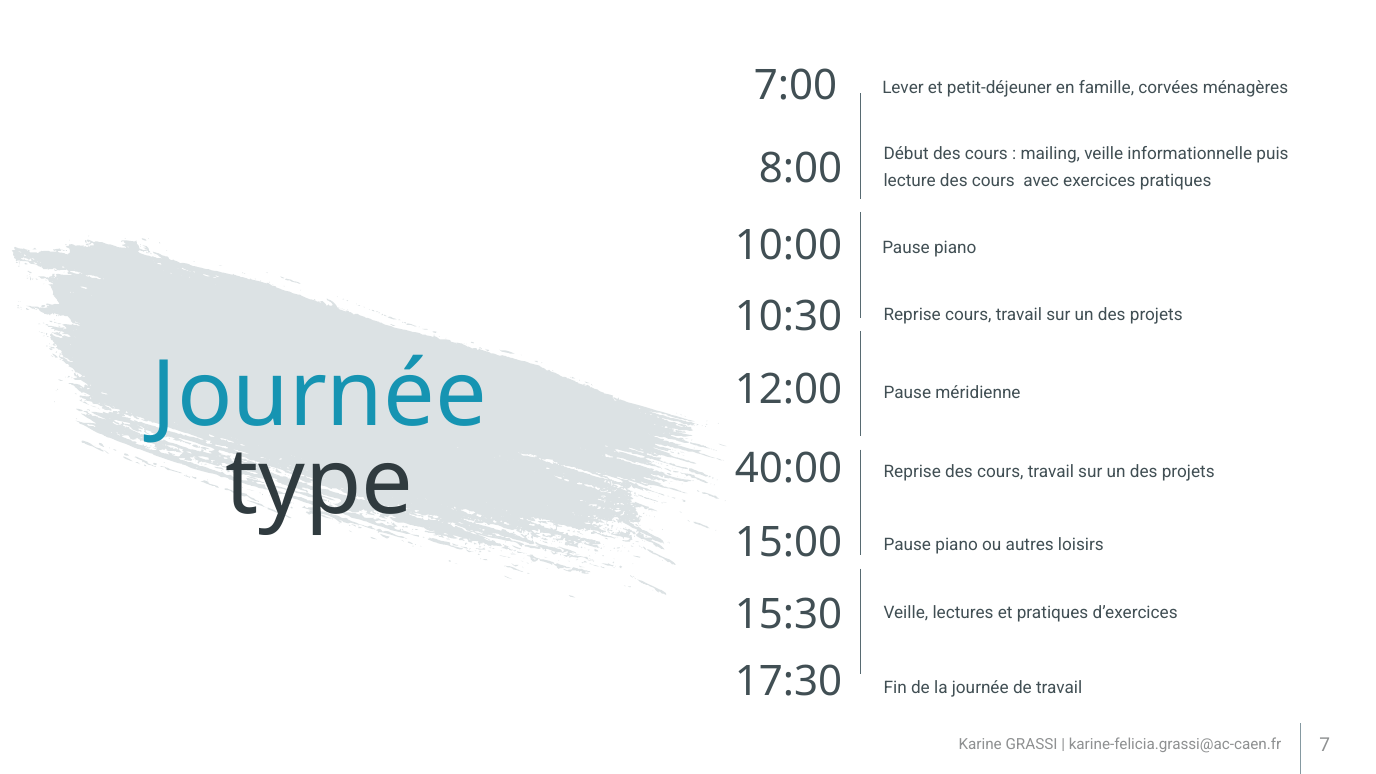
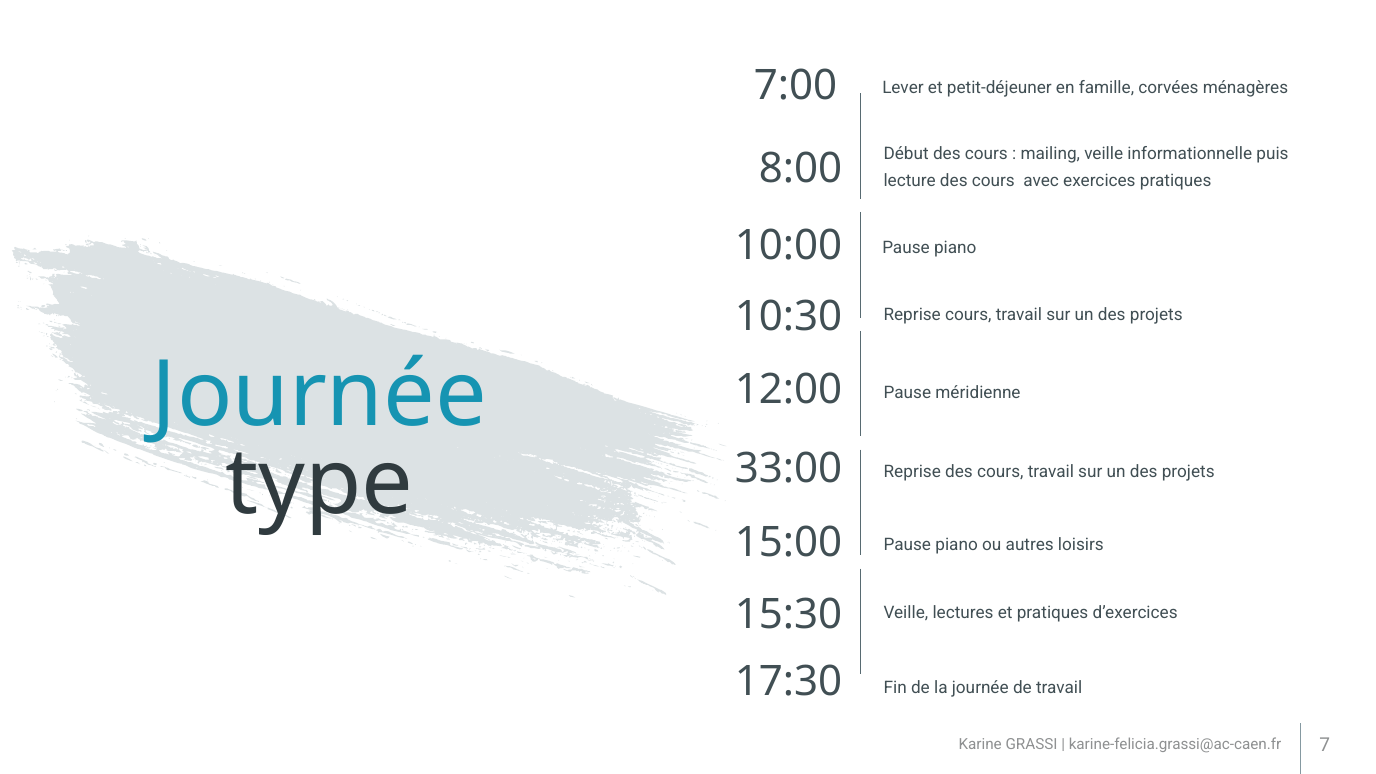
40:00: 40:00 -> 33:00
